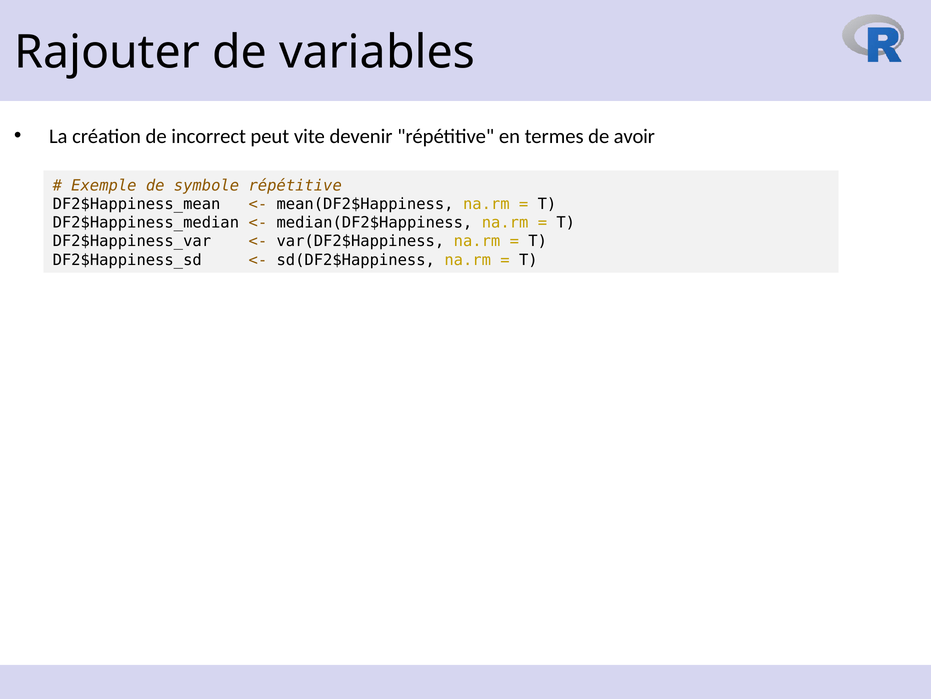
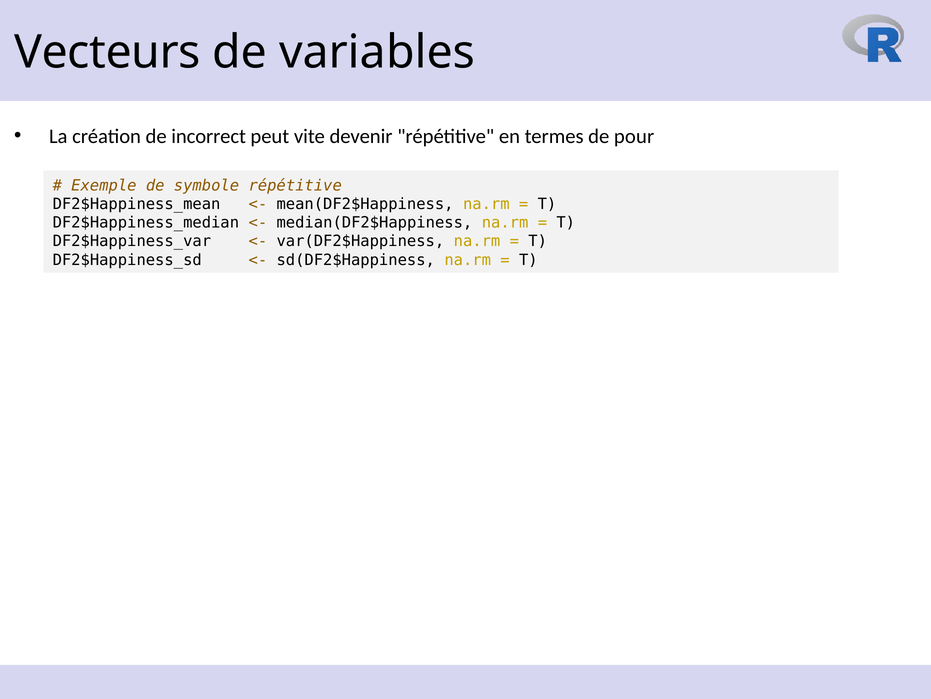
Rajouter: Rajouter -> Vecteurs
avoir: avoir -> pour
